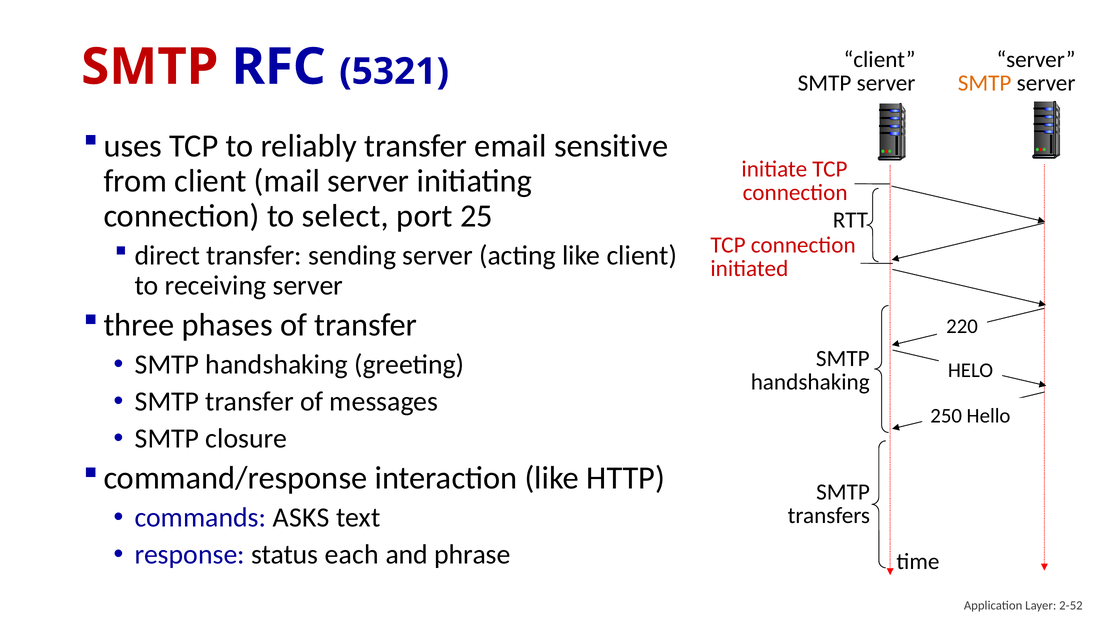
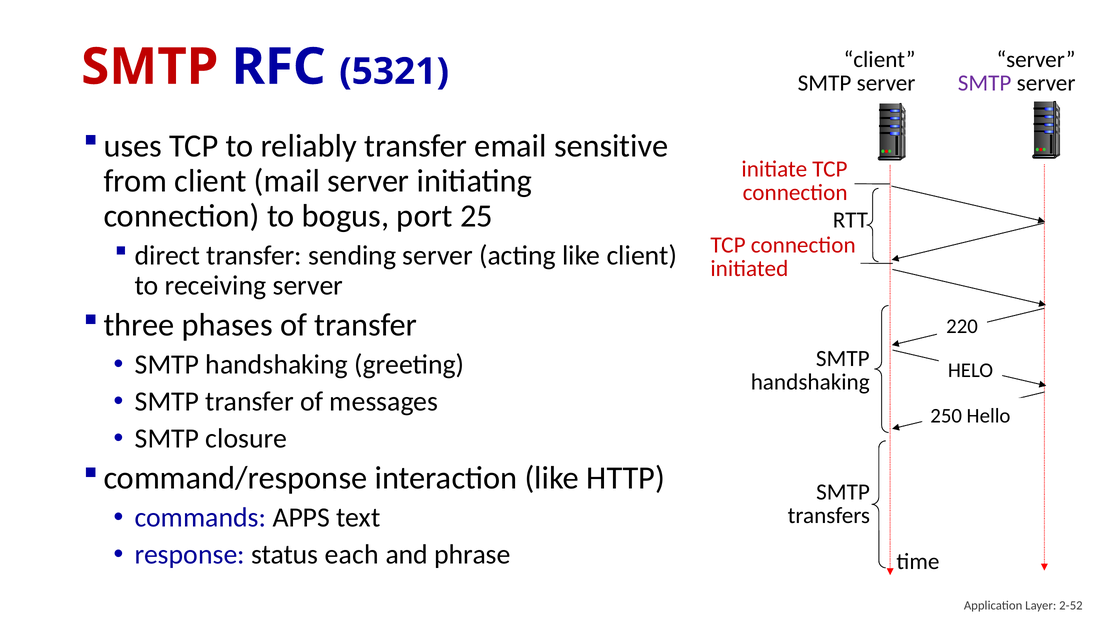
SMTP at (985, 83) colour: orange -> purple
select: select -> bogus
ASKS: ASKS -> APPS
